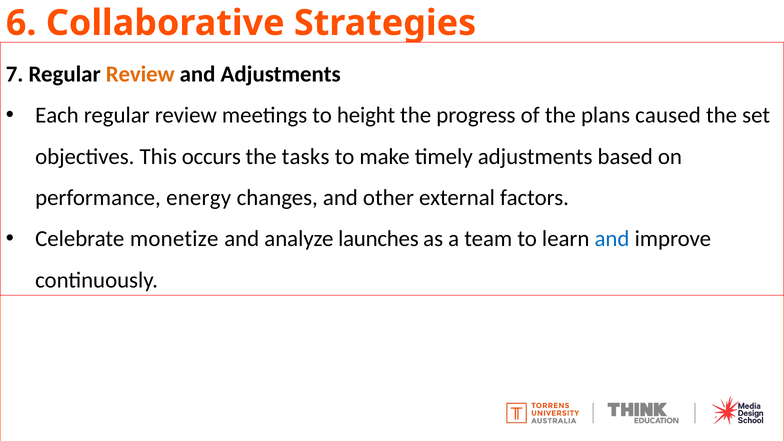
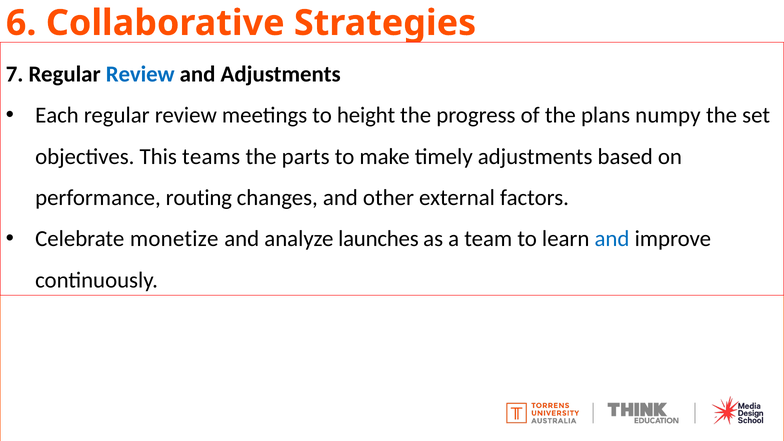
Review at (140, 74) colour: orange -> blue
caused: caused -> numpy
occurs: occurs -> teams
tasks: tasks -> parts
energy: energy -> routing
